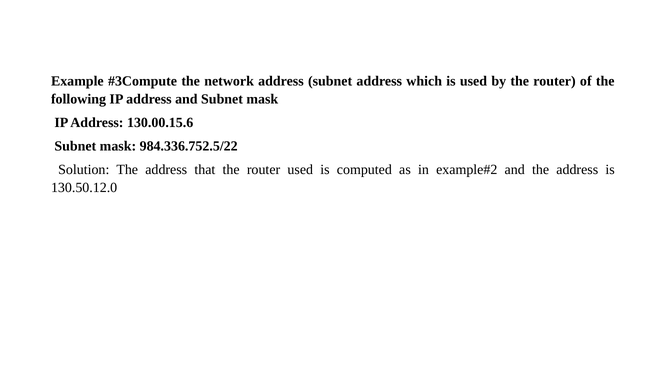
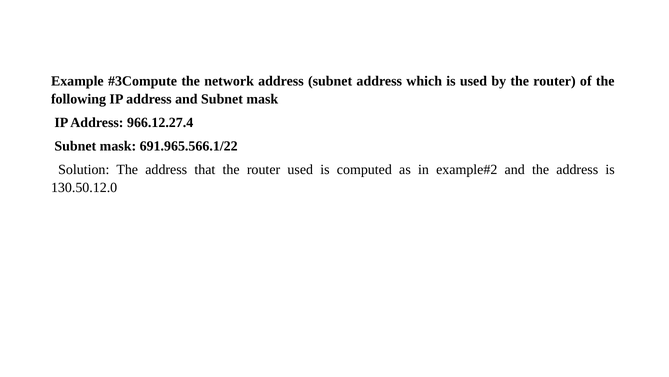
130.00.15.6: 130.00.15.6 -> 966.12.27.4
984.336.752.5/22: 984.336.752.5/22 -> 691.965.566.1/22
